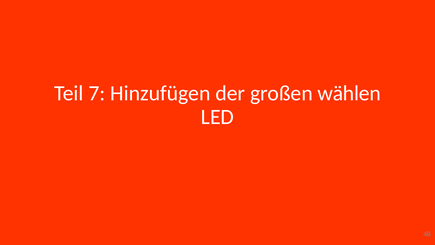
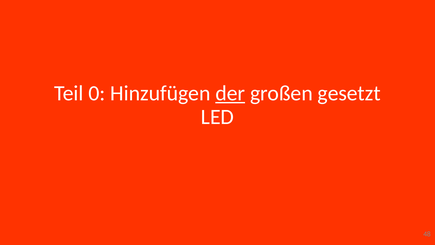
7: 7 -> 0
der underline: none -> present
wählen: wählen -> gesetzt
